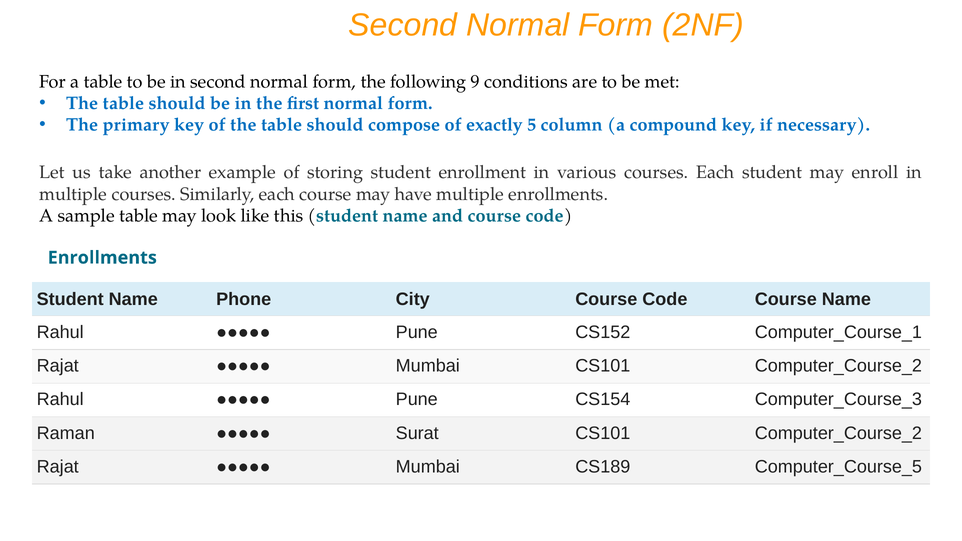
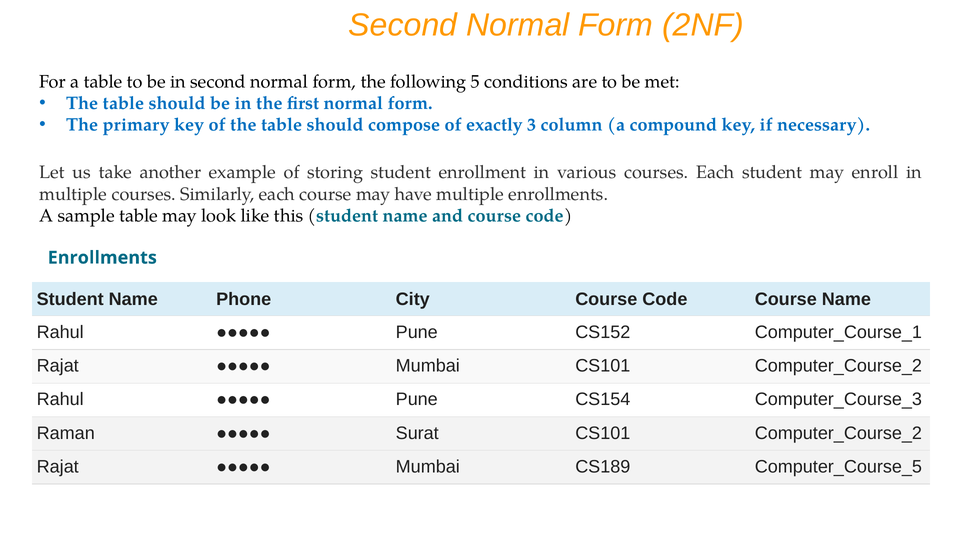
9: 9 -> 5
5: 5 -> 3
